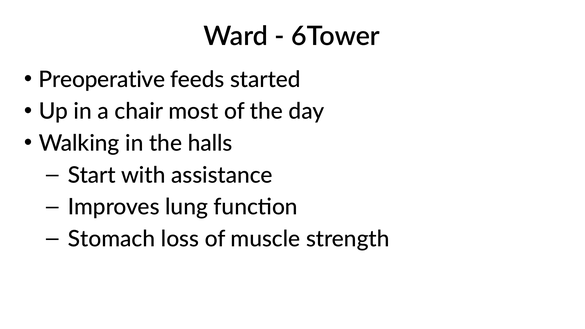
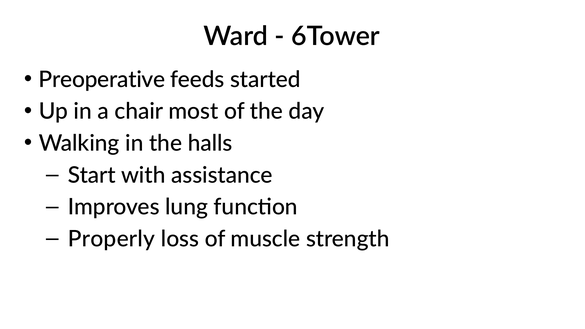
Stomach: Stomach -> Properly
